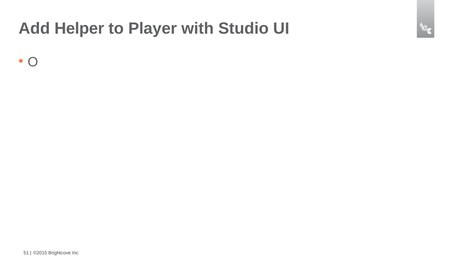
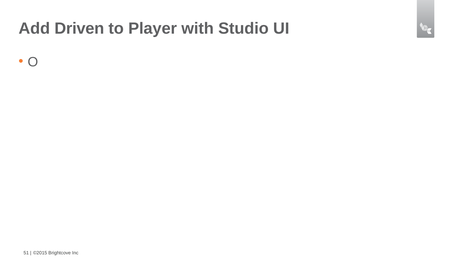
Helper: Helper -> Driven
